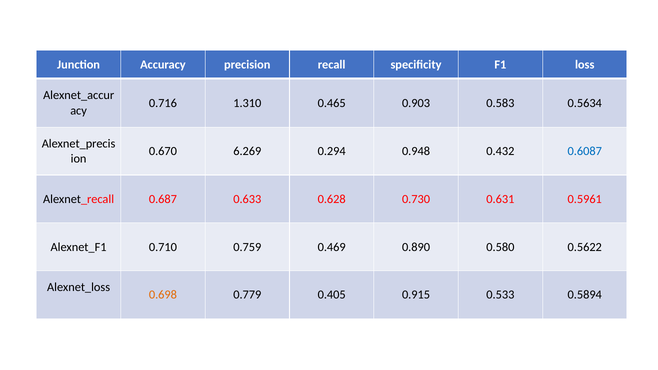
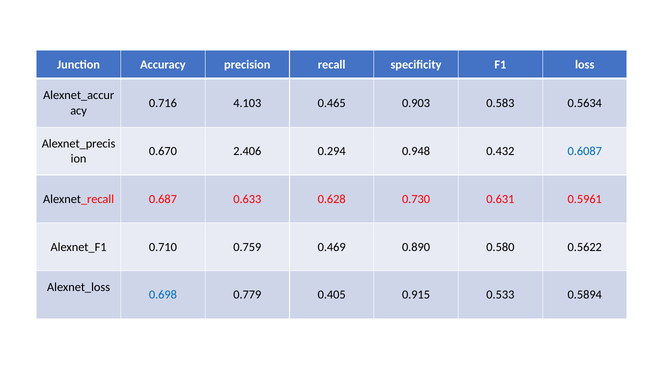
1.310: 1.310 -> 4.103
6.269: 6.269 -> 2.406
0.698 colour: orange -> blue
